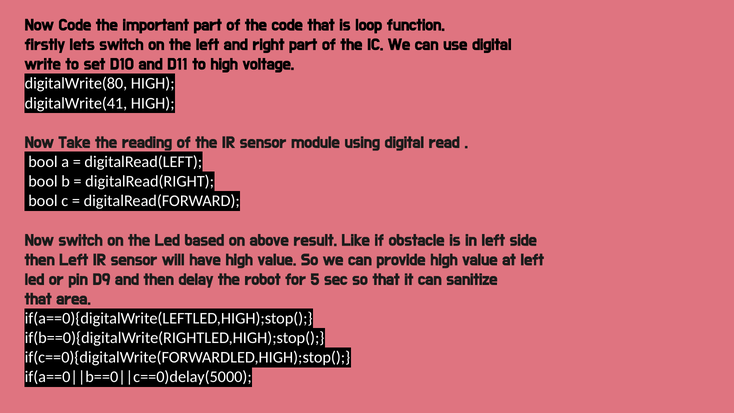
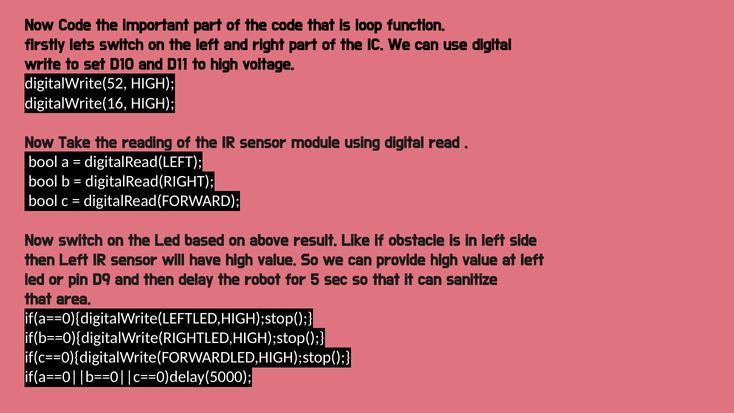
digitalWrite(80: digitalWrite(80 -> digitalWrite(52
digitalWrite(41: digitalWrite(41 -> digitalWrite(16
